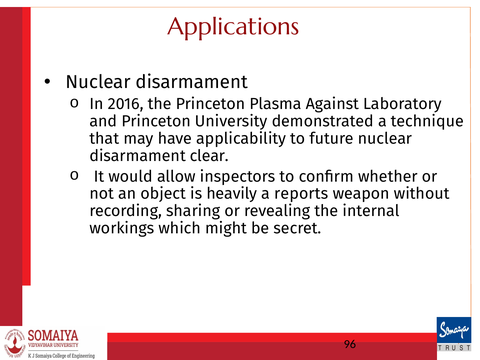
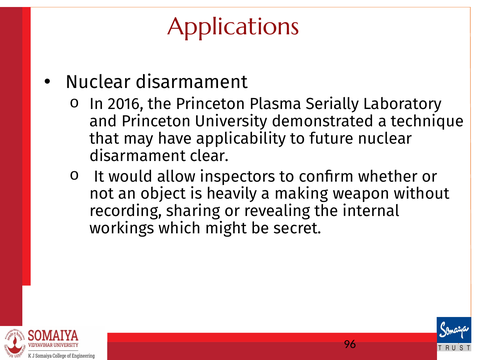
Against: Against -> Serially
reports: reports -> making
